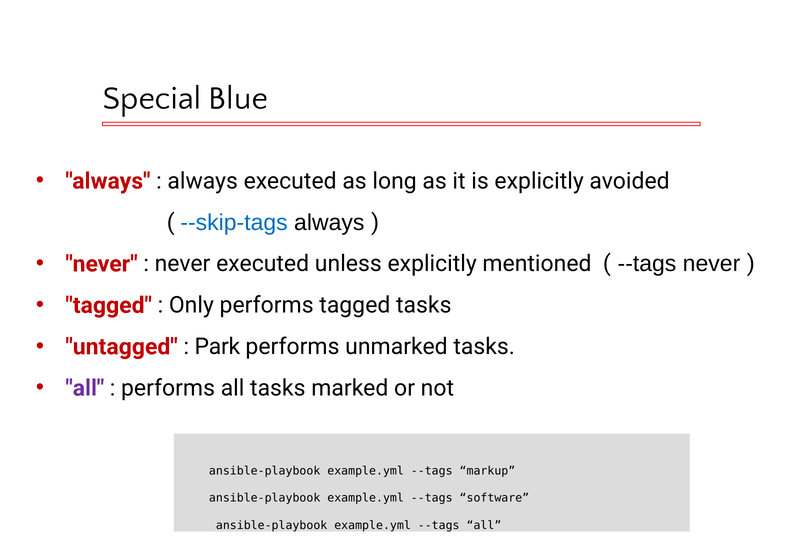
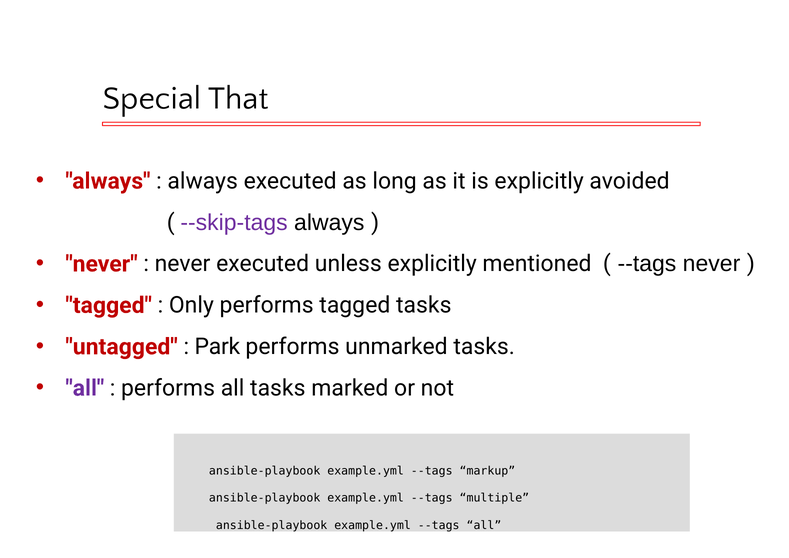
Blue: Blue -> That
--skip-tags colour: blue -> purple
software: software -> multiple
